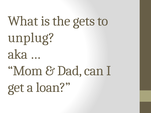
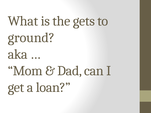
unplug: unplug -> ground
